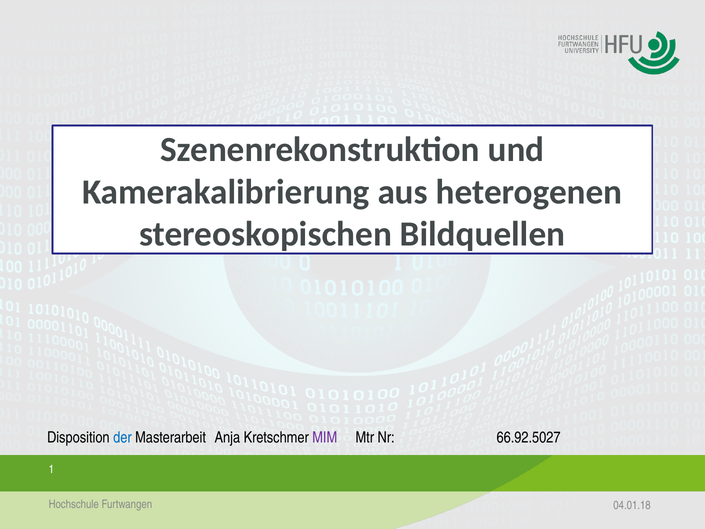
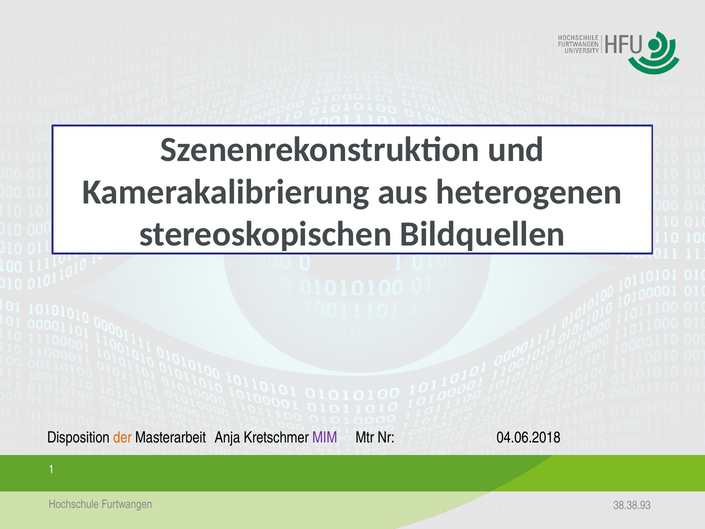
der colour: blue -> orange
66.92.5027: 66.92.5027 -> 04.06.2018
04.01.18: 04.01.18 -> 38.38.93
